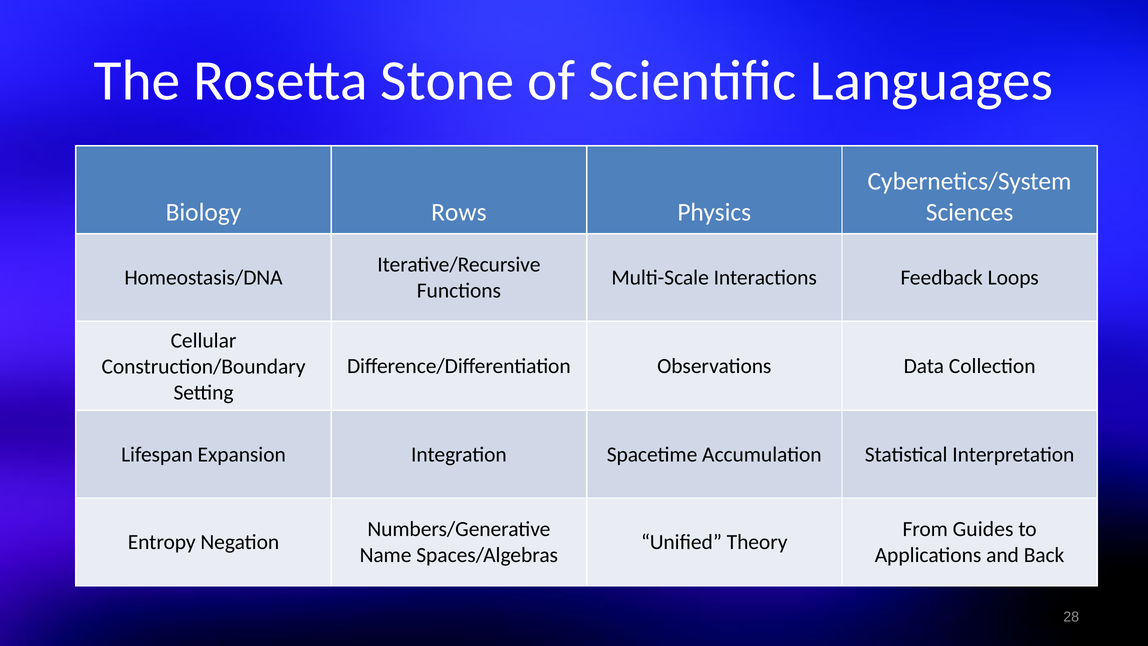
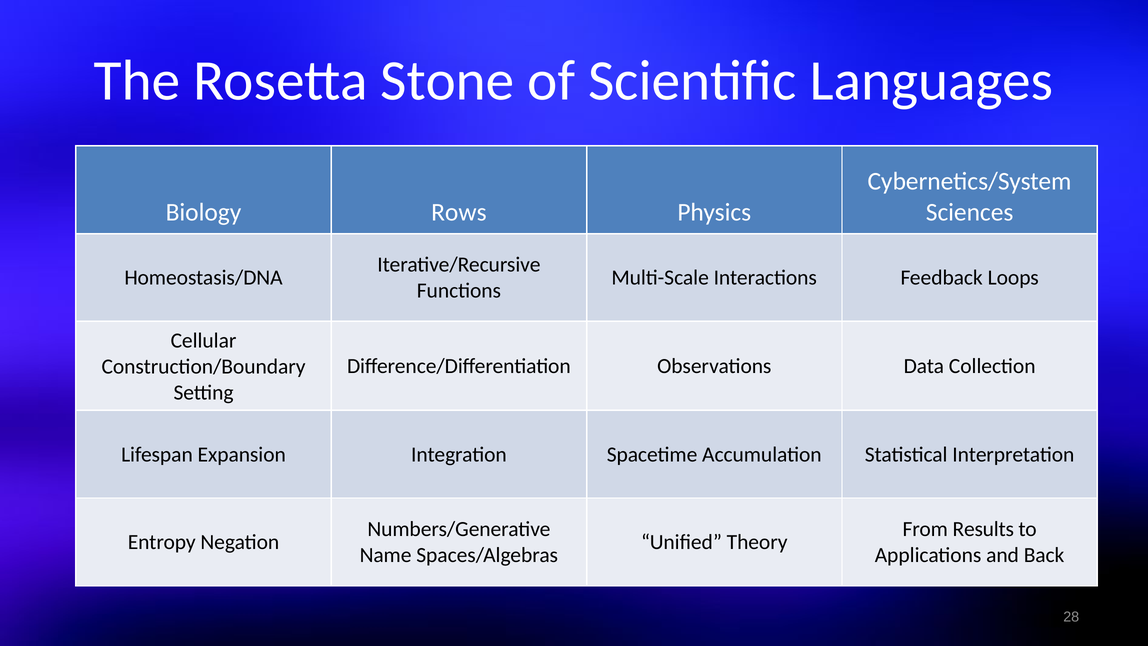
Guides: Guides -> Results
